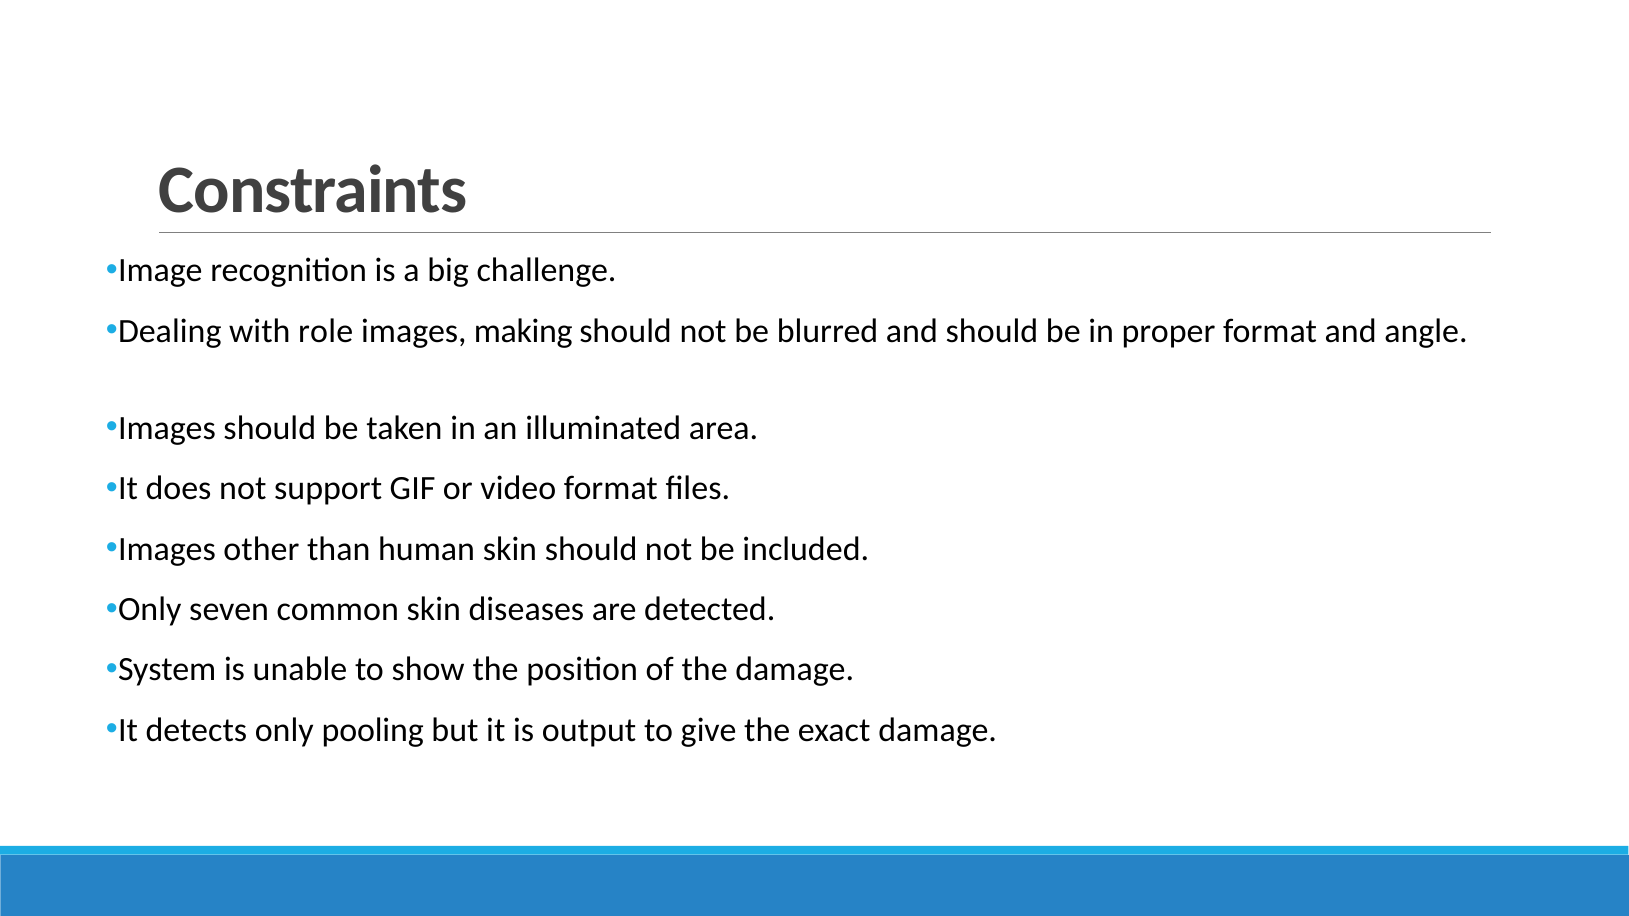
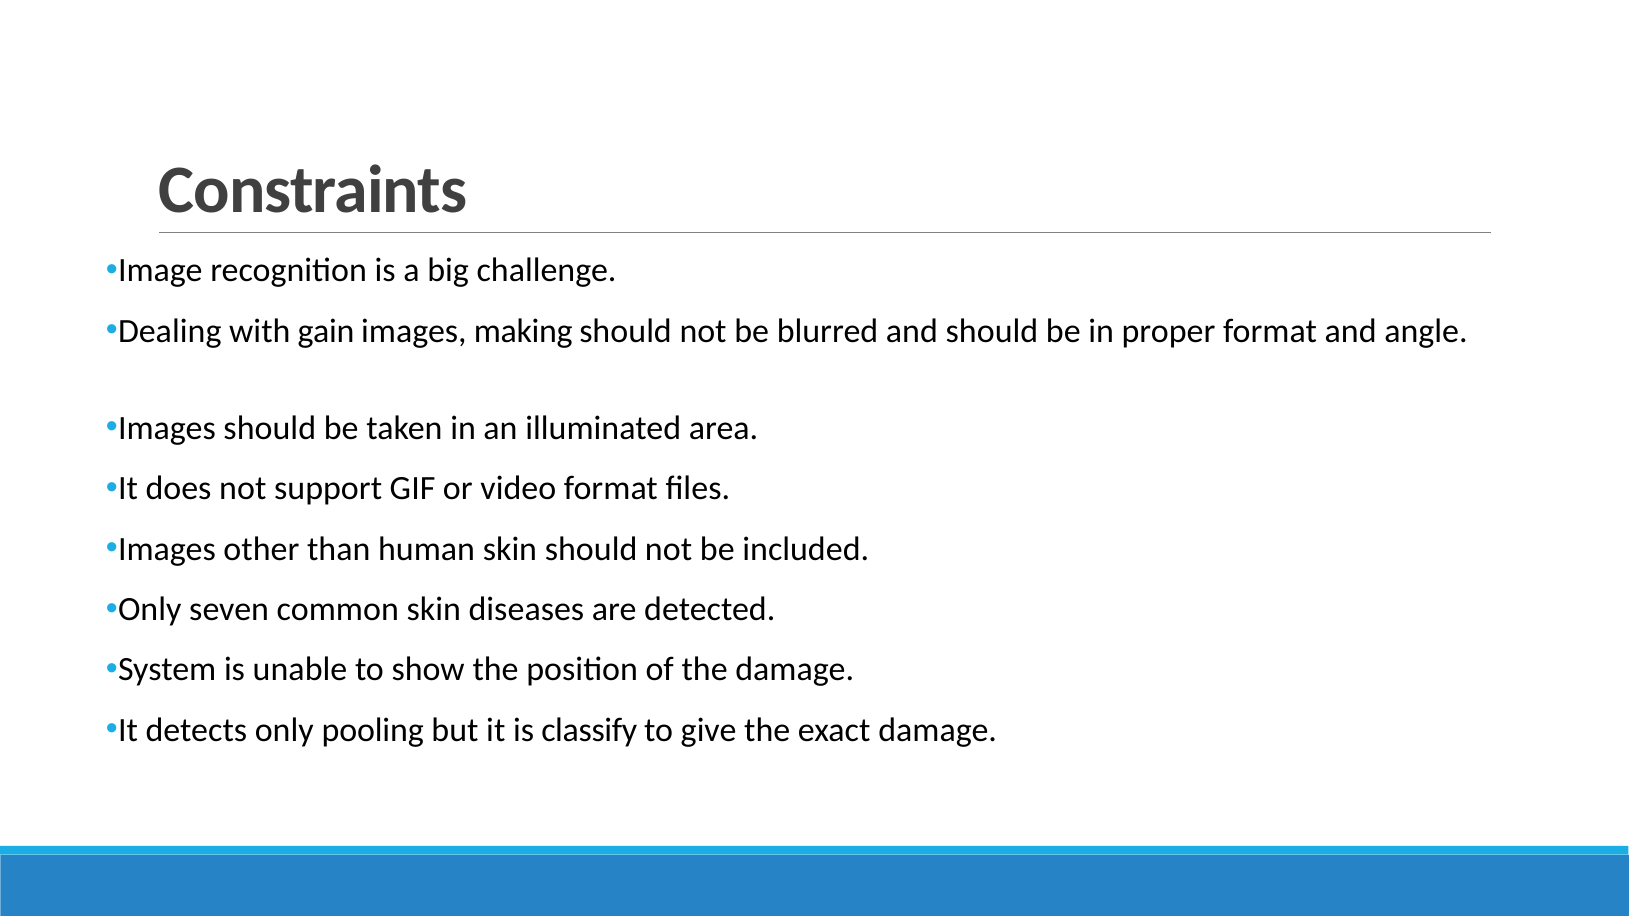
role: role -> gain
output: output -> classify
